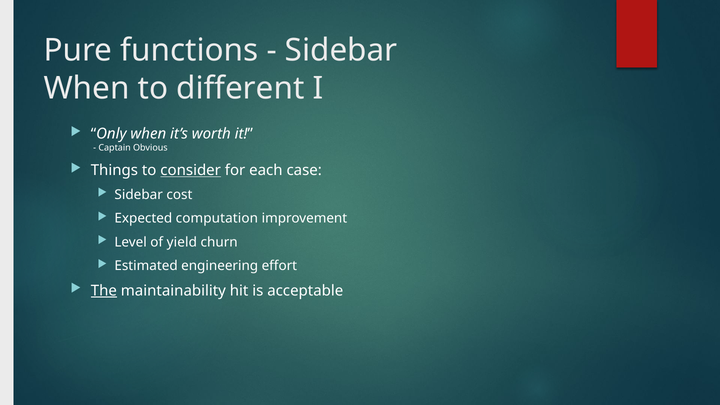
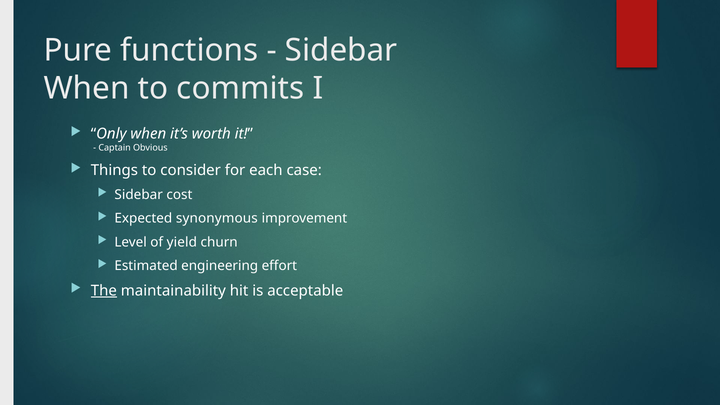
different: different -> commits
consider underline: present -> none
computation: computation -> synonymous
